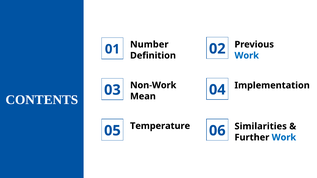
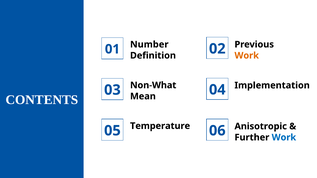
Work at (247, 56) colour: blue -> orange
Non-Work: Non-Work -> Non-What
Similarities: Similarities -> Anisotropic
